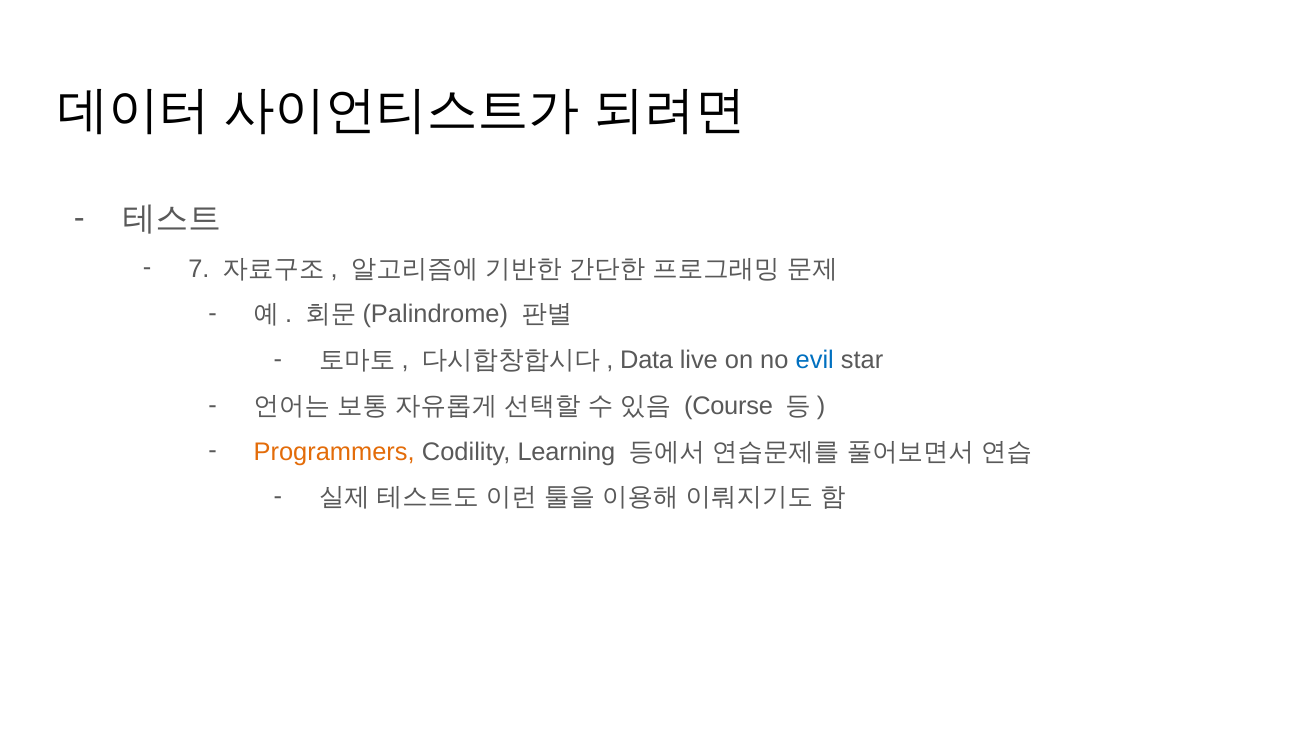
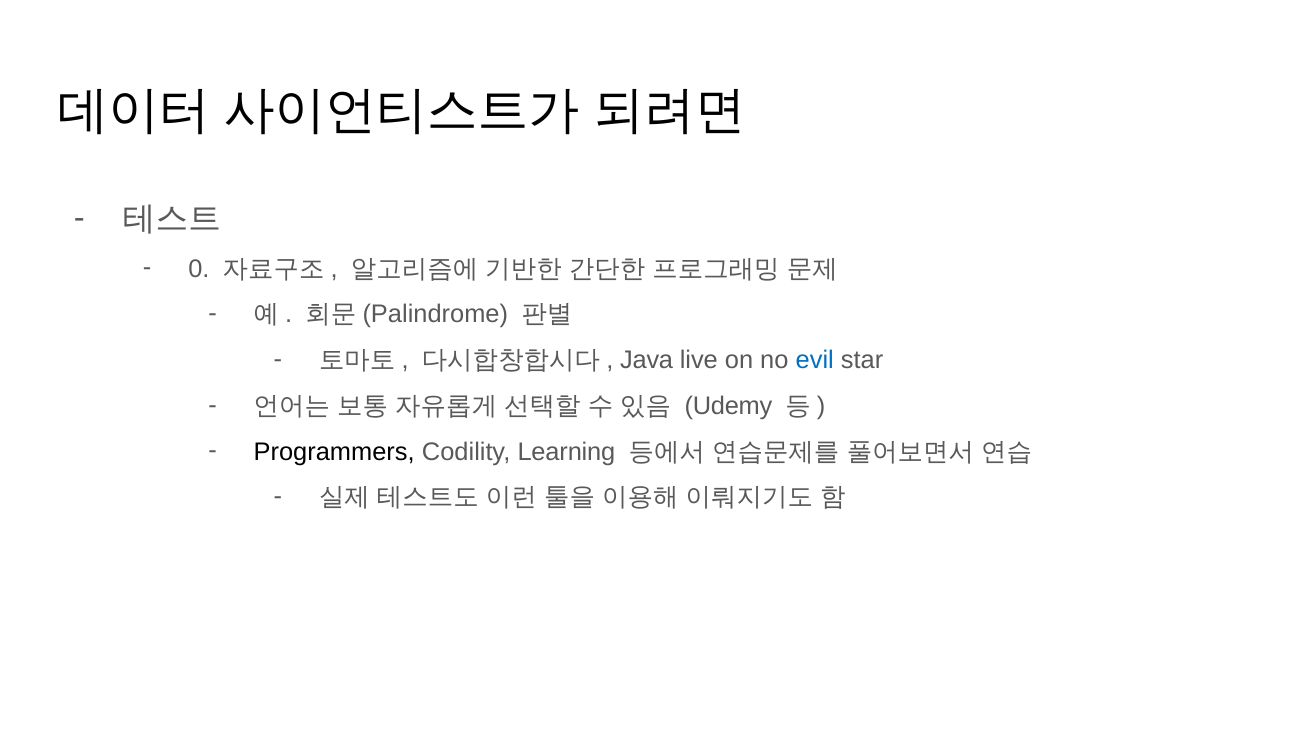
7: 7 -> 0
Data: Data -> Java
Course: Course -> Udemy
Programmers colour: orange -> black
